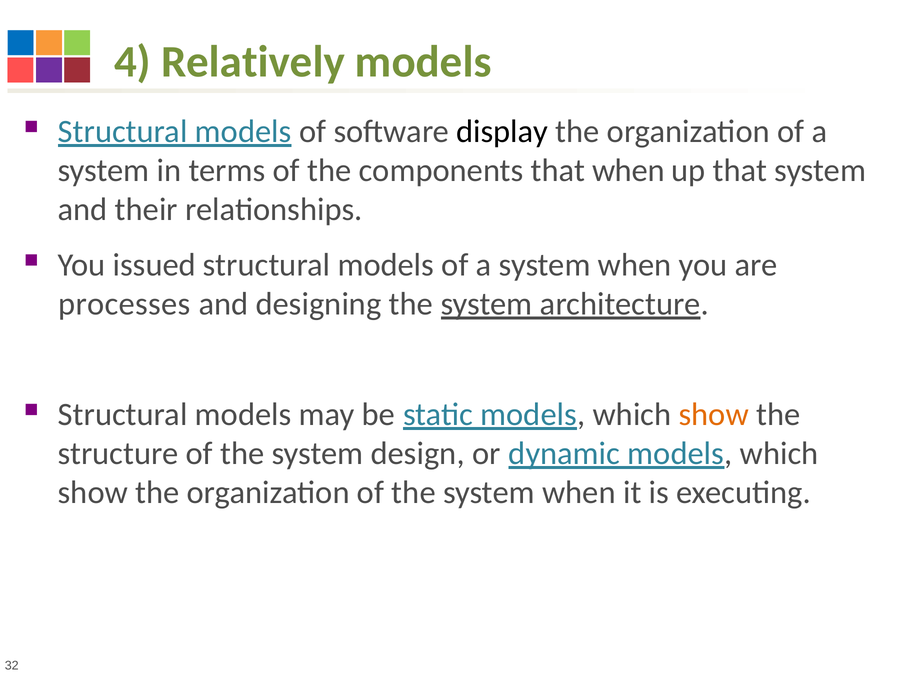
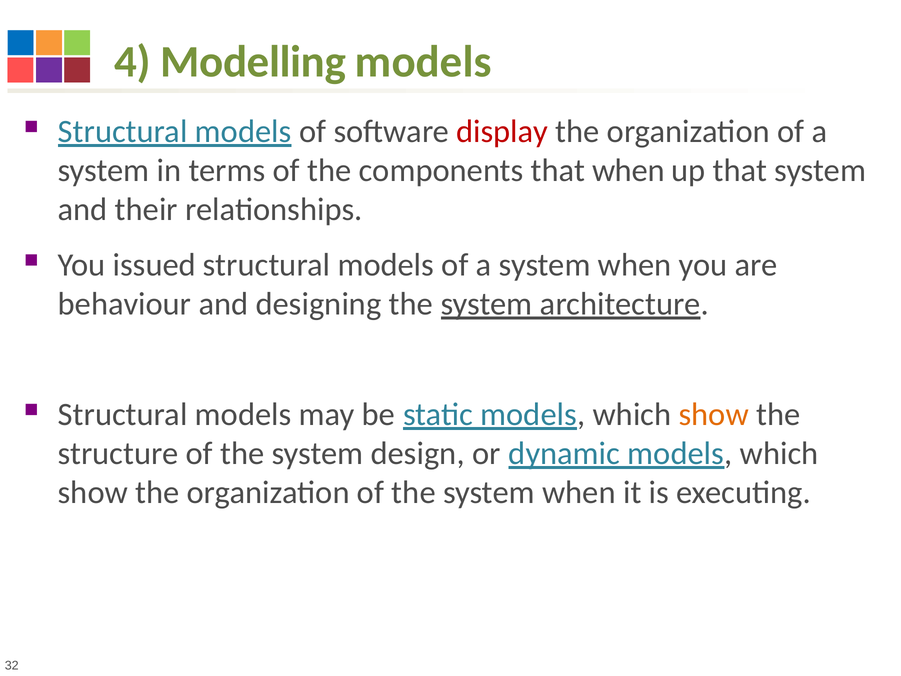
Relatively: Relatively -> Modelling
display colour: black -> red
processes: processes -> behaviour
